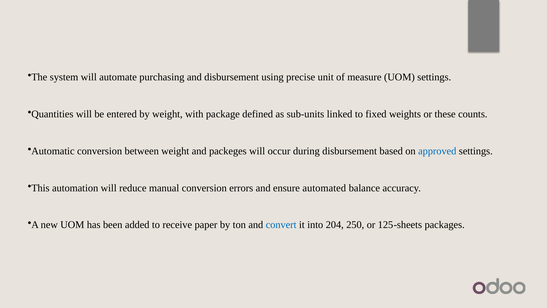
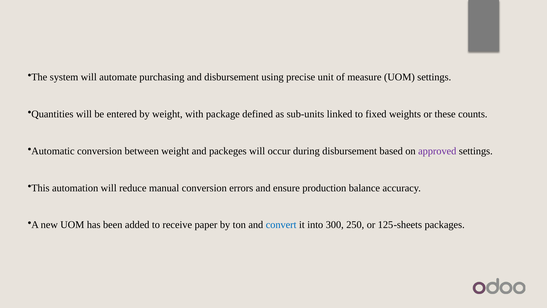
approved colour: blue -> purple
automated: automated -> production
204: 204 -> 300
